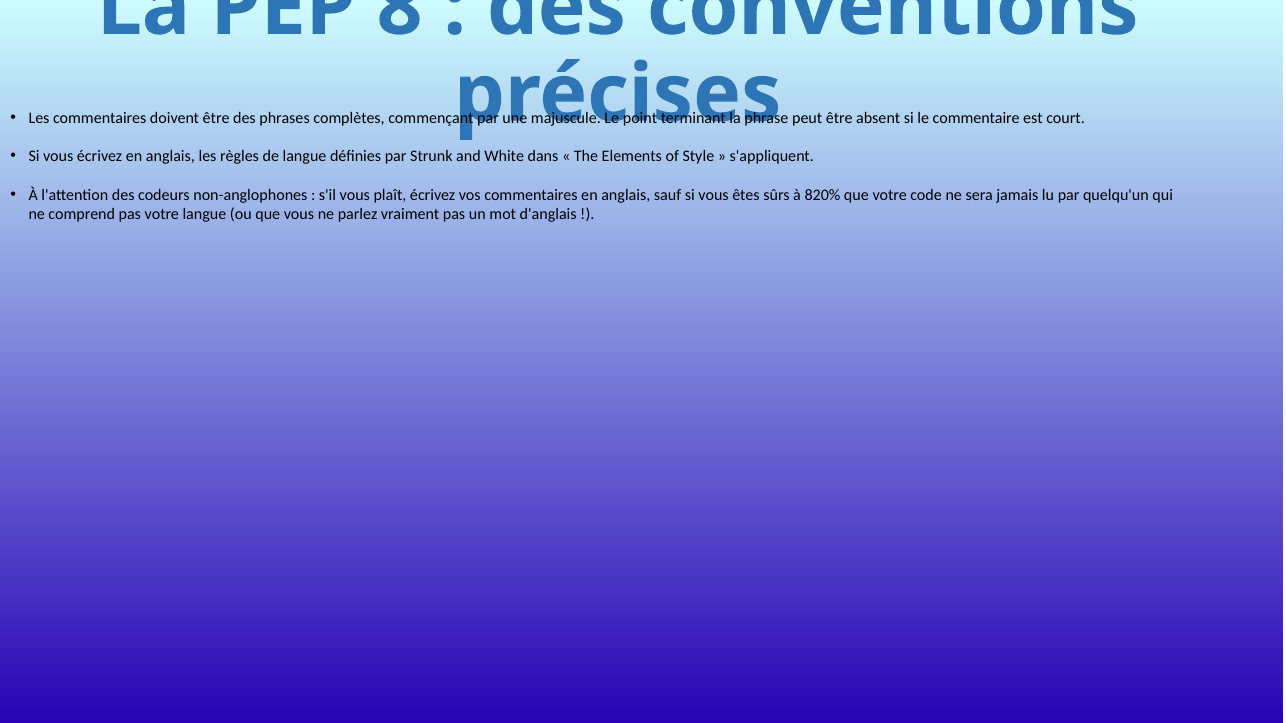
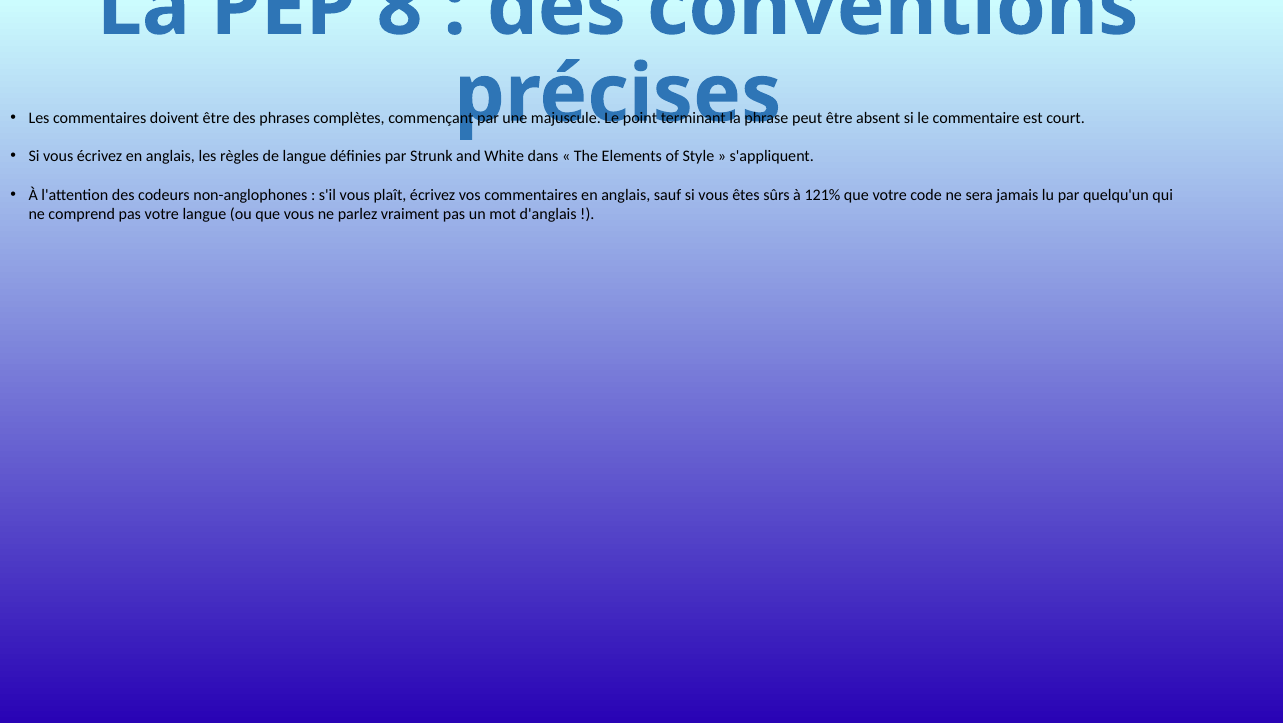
820%: 820% -> 121%
